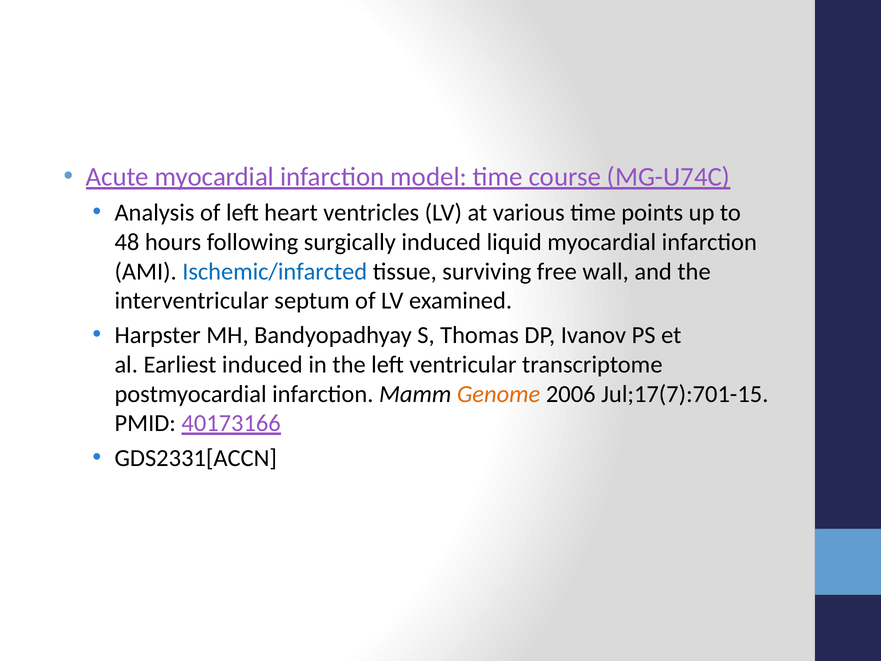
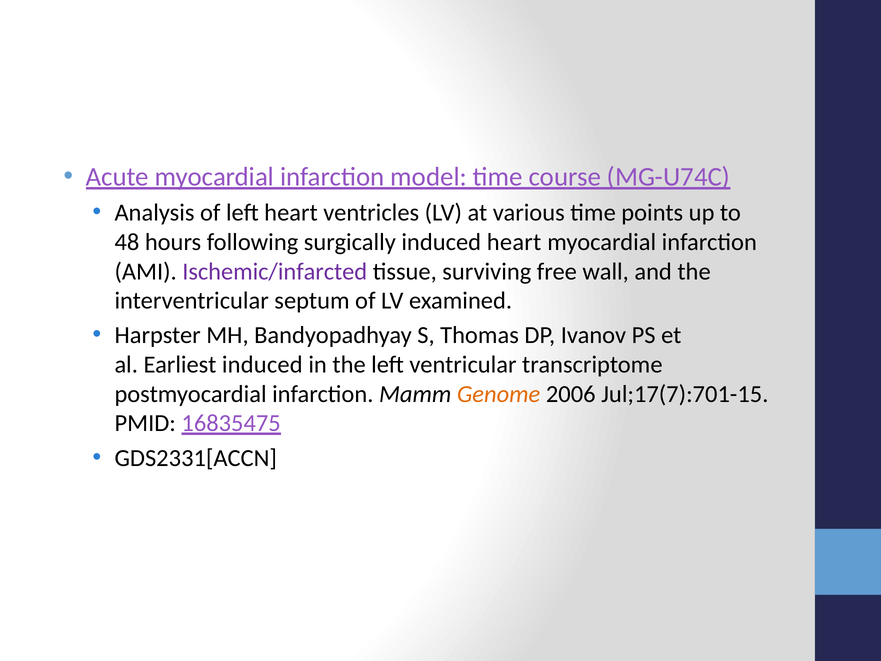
induced liquid: liquid -> heart
Ischemic/infarcted colour: blue -> purple
40173166: 40173166 -> 16835475
